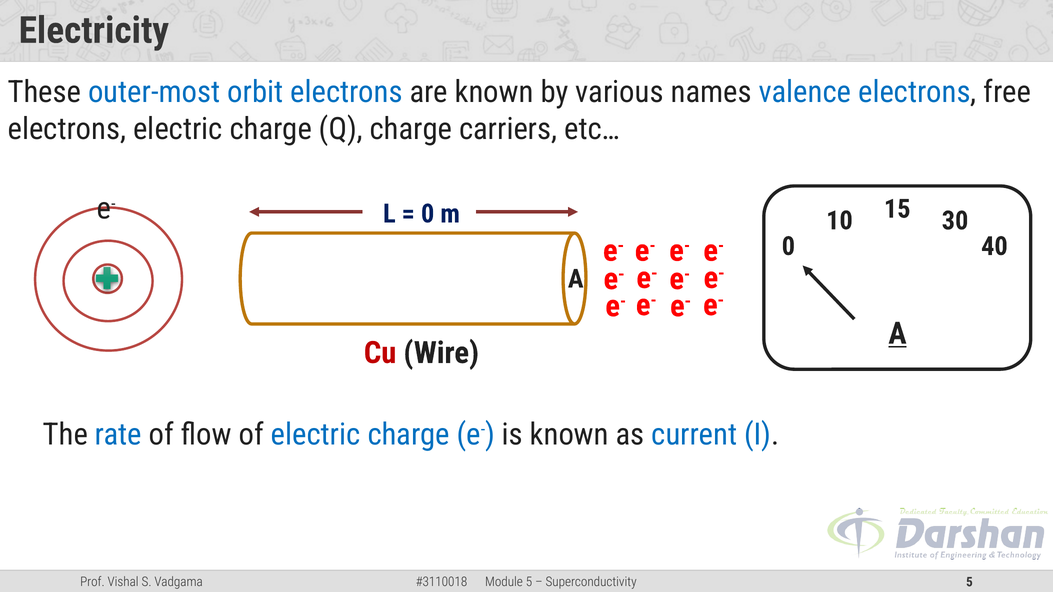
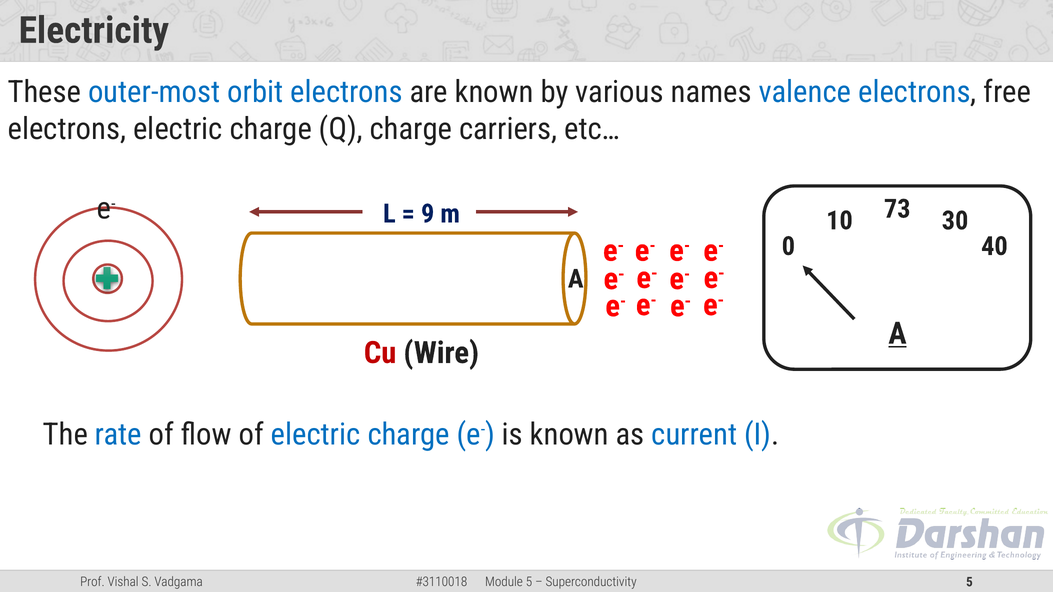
0 at (428, 214): 0 -> 9
15: 15 -> 73
